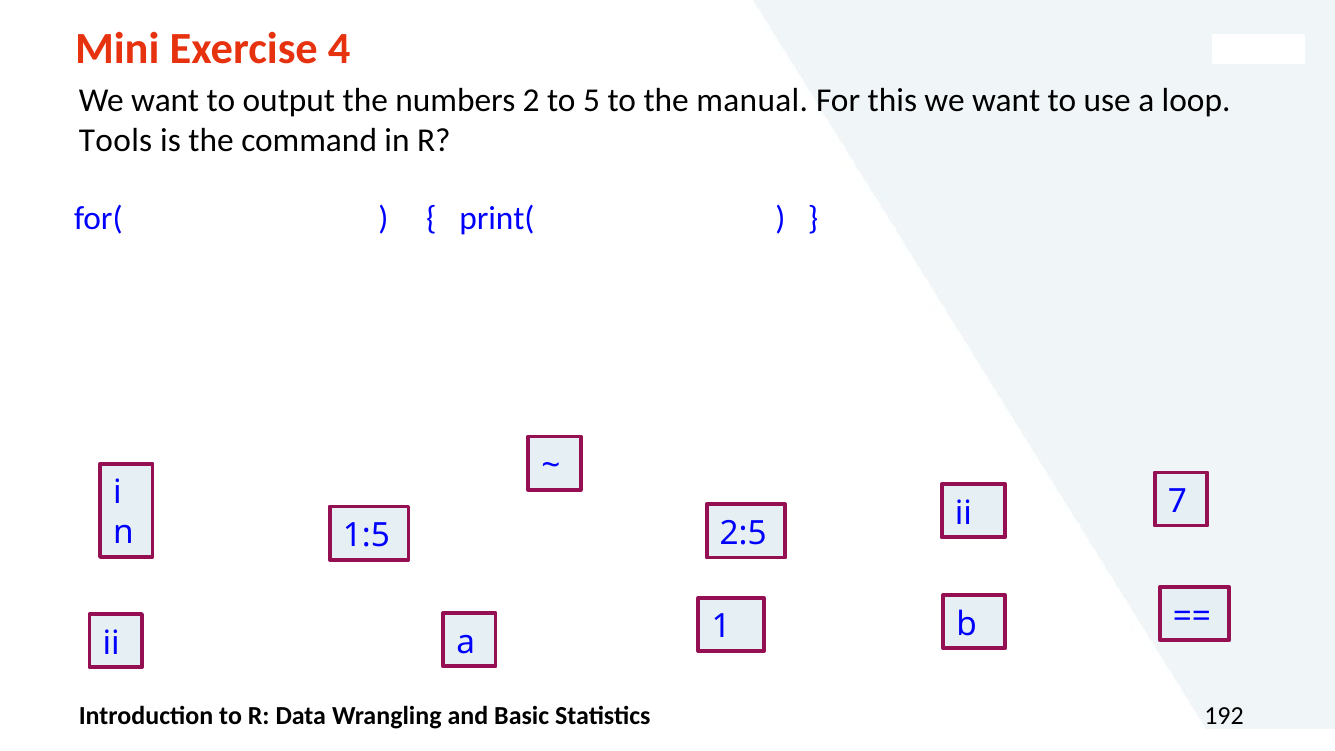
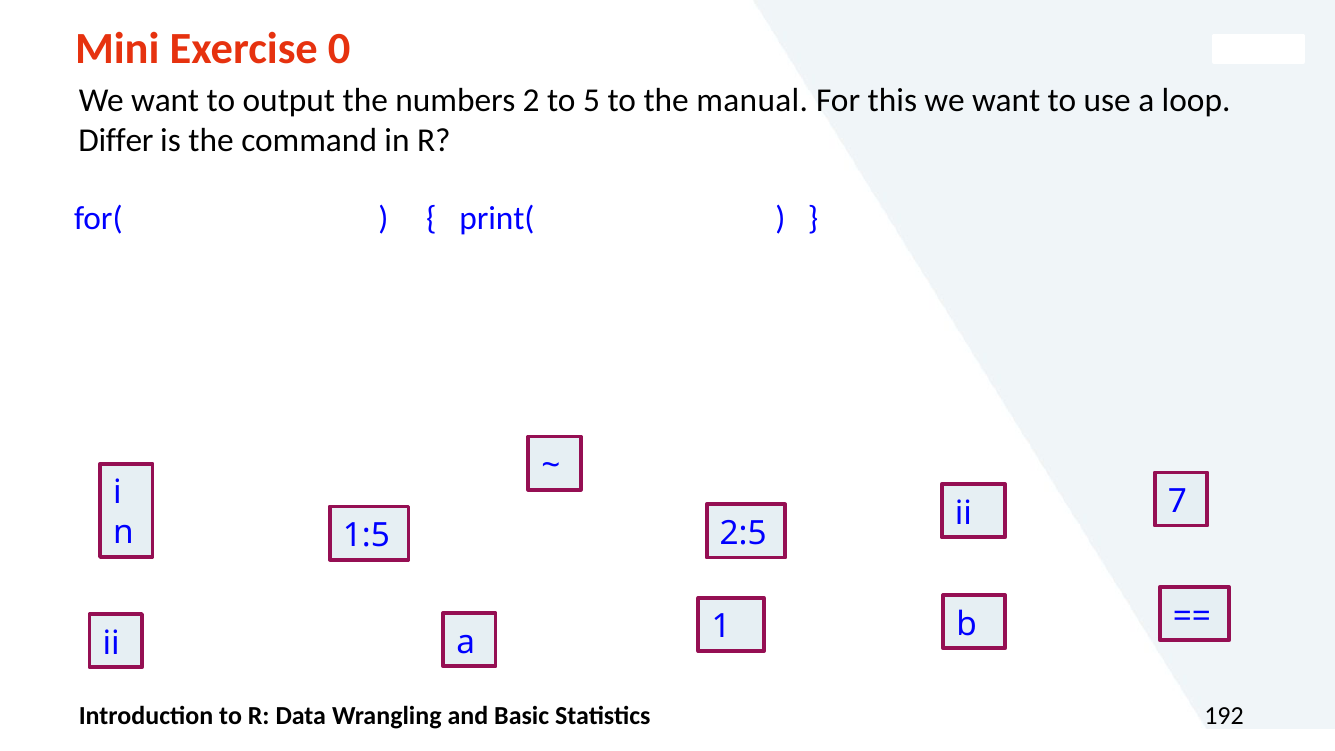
4: 4 -> 0
Tools: Tools -> Differ
